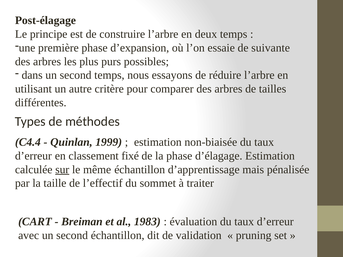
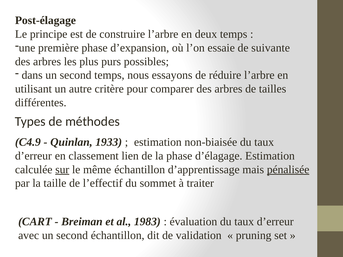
C4.4: C4.4 -> C4.9
1999: 1999 -> 1933
fixé: fixé -> lien
pénalisée underline: none -> present
